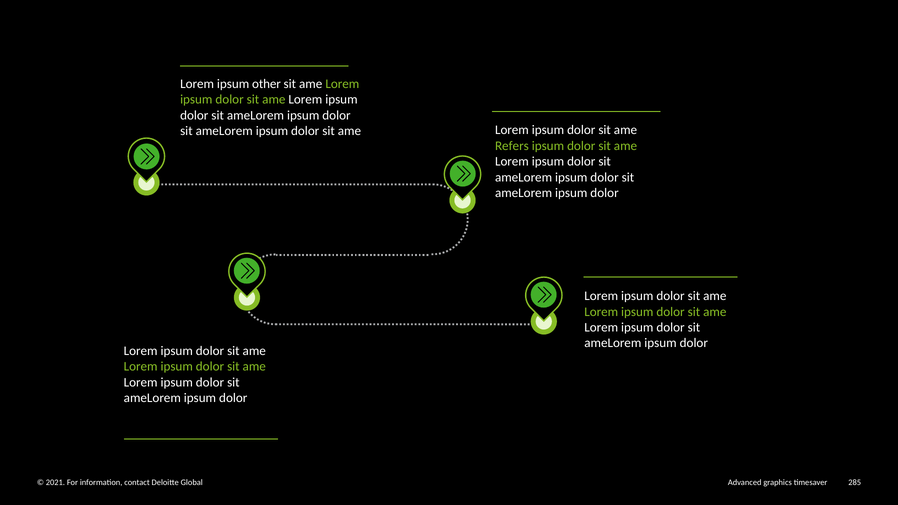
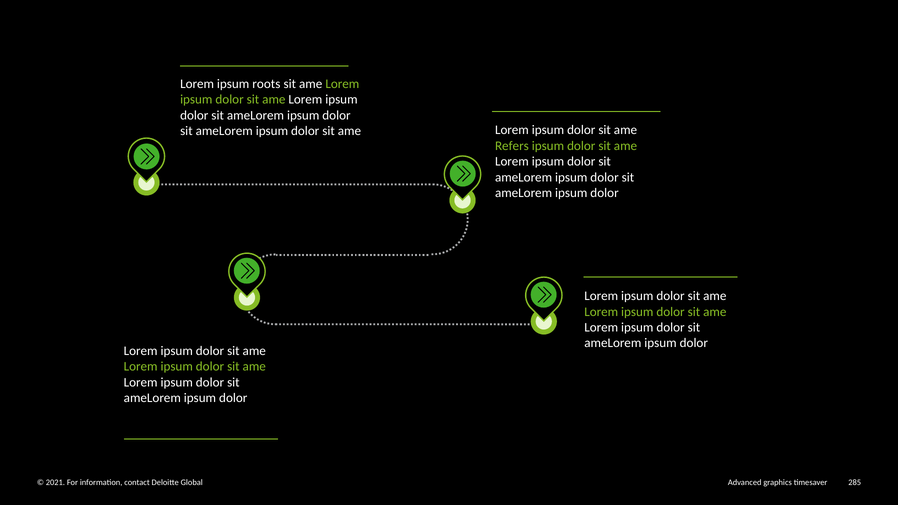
other: other -> roots
